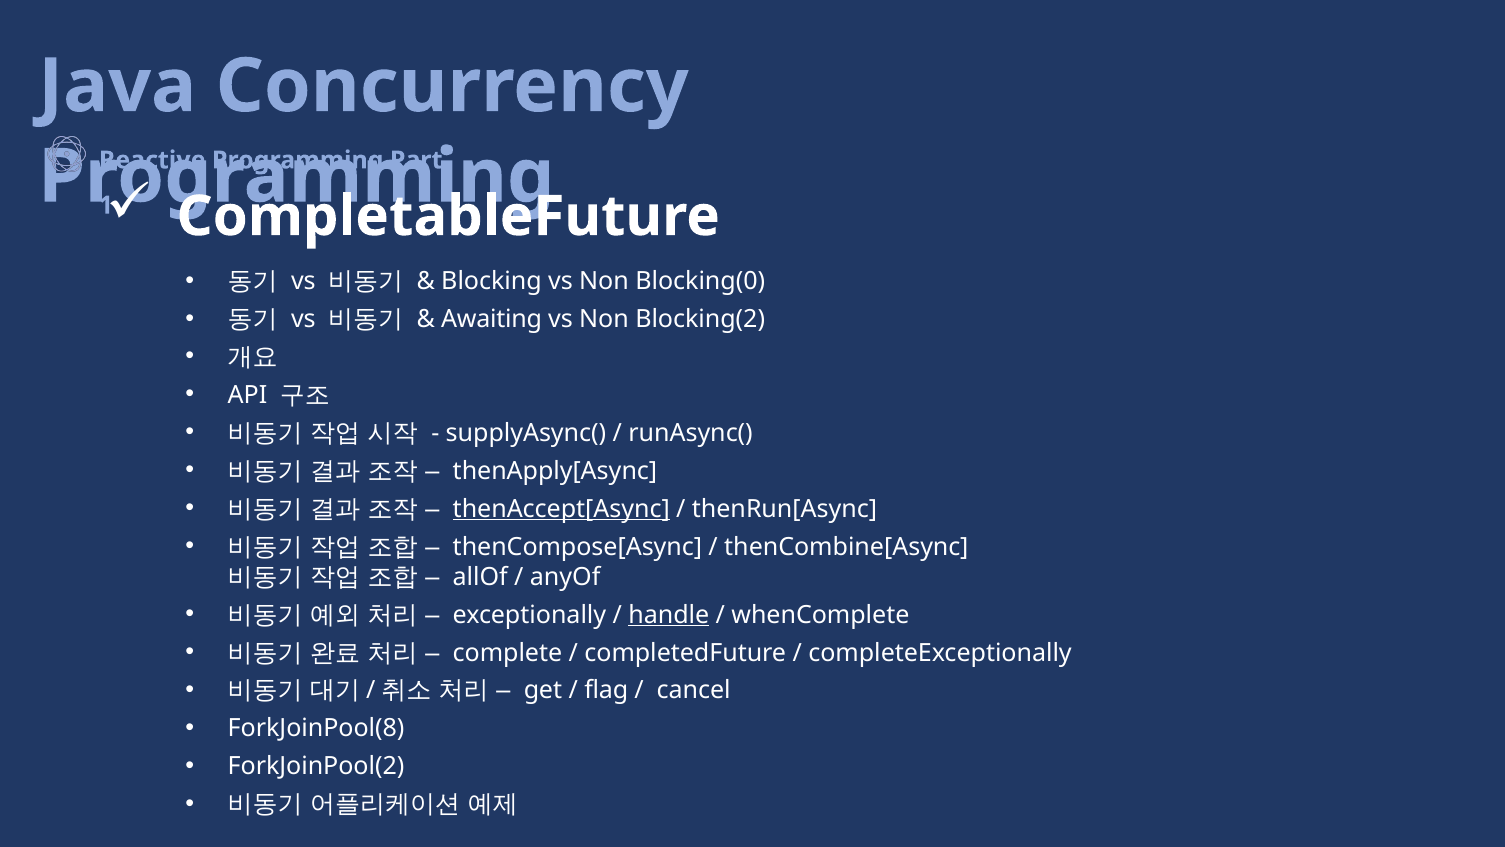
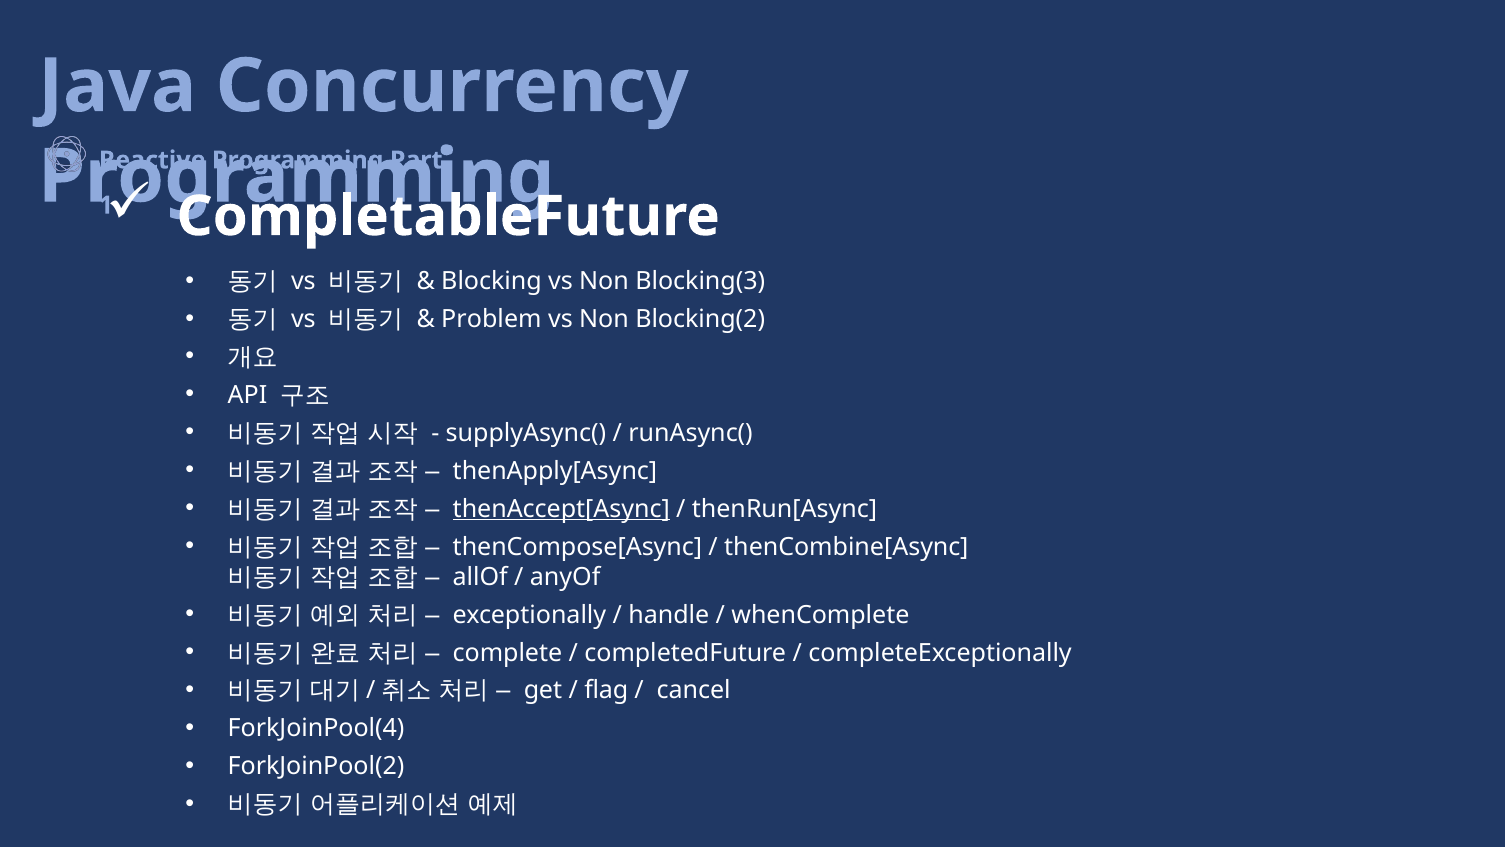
Blocking(0: Blocking(0 -> Blocking(3
Awaiting: Awaiting -> Problem
handle underline: present -> none
ForkJoinPool(8: ForkJoinPool(8 -> ForkJoinPool(4
